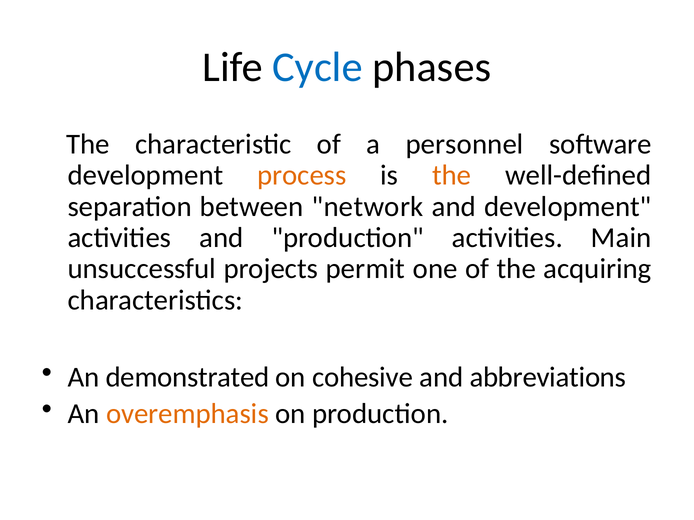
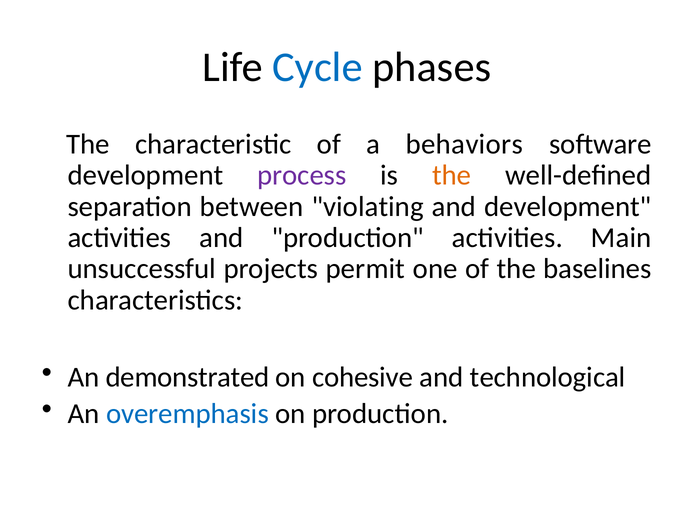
personnel: personnel -> behaviors
process colour: orange -> purple
network: network -> violating
acquiring: acquiring -> baselines
abbreviations: abbreviations -> technological
overemphasis colour: orange -> blue
